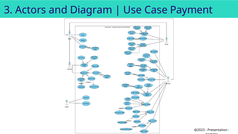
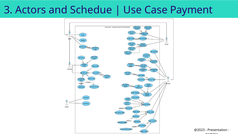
Diagram: Diagram -> Schedue
